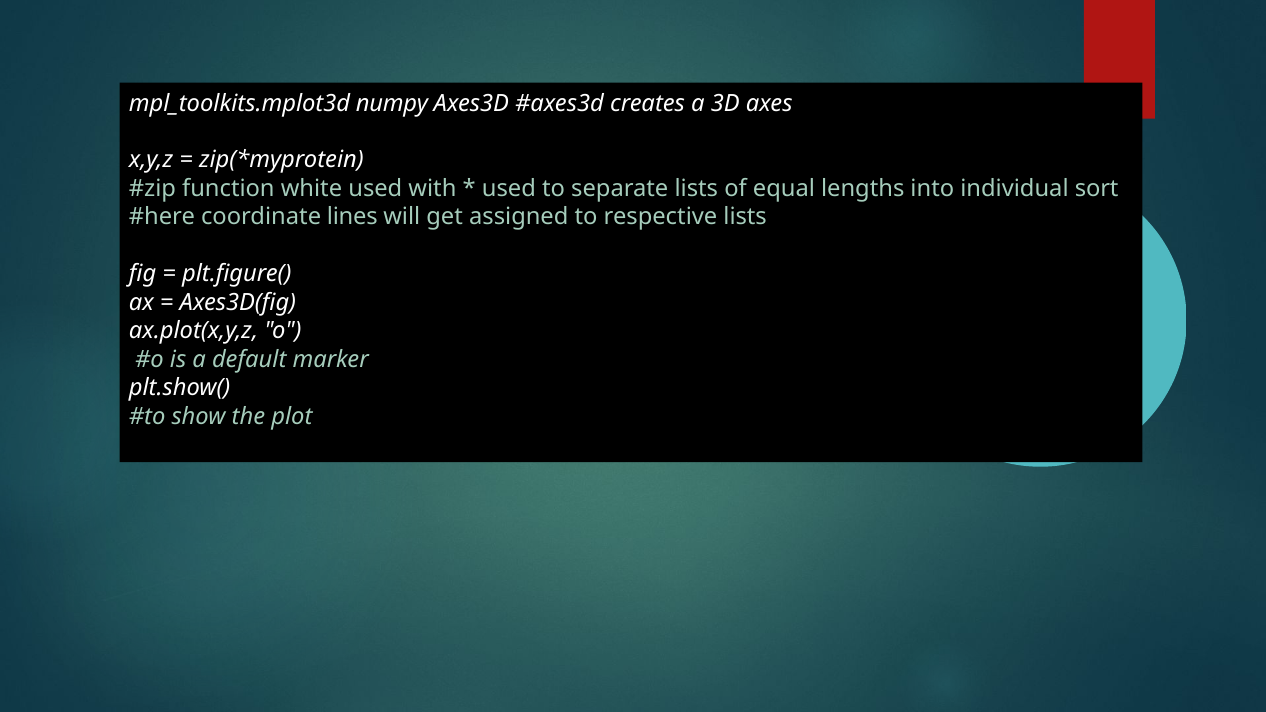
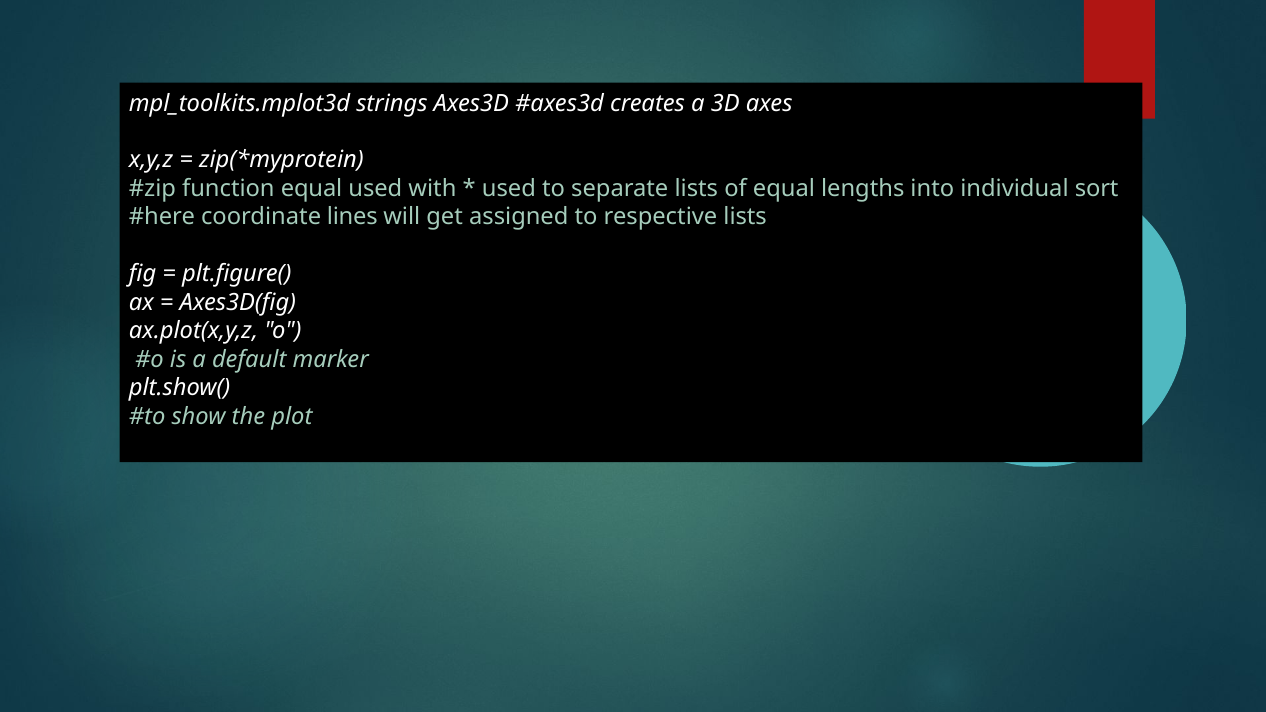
numpy: numpy -> strings
function white: white -> equal
